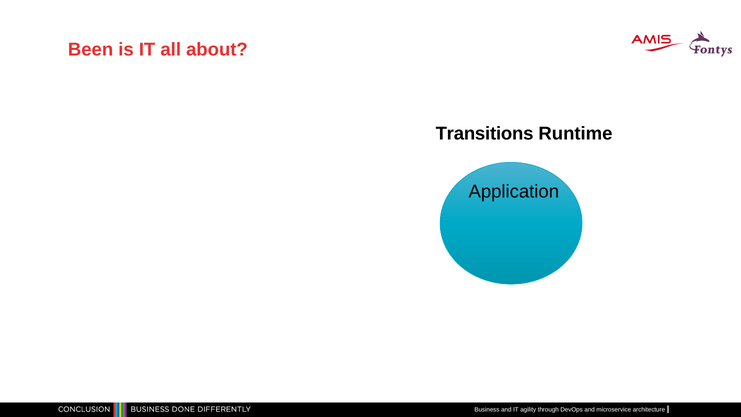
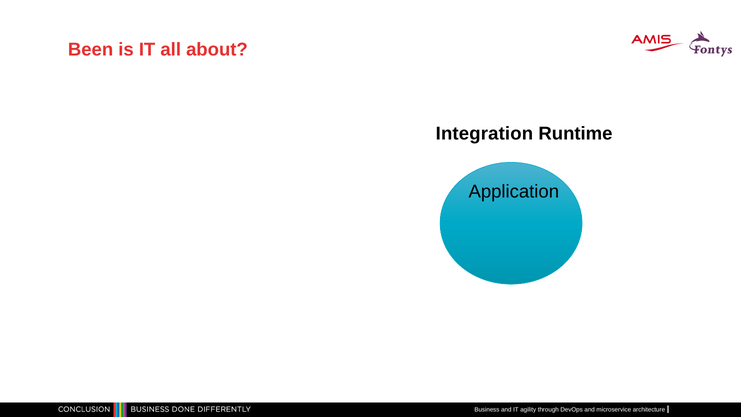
Transitions: Transitions -> Integration
